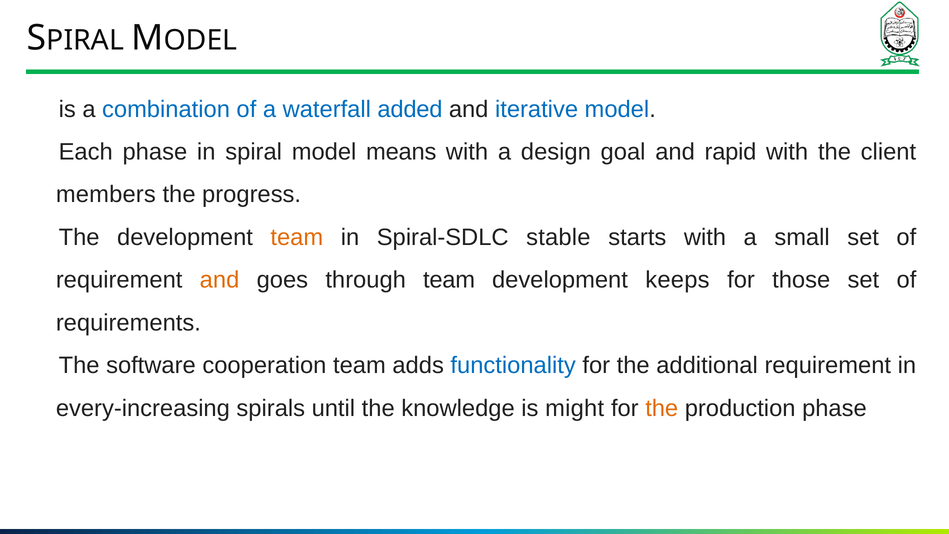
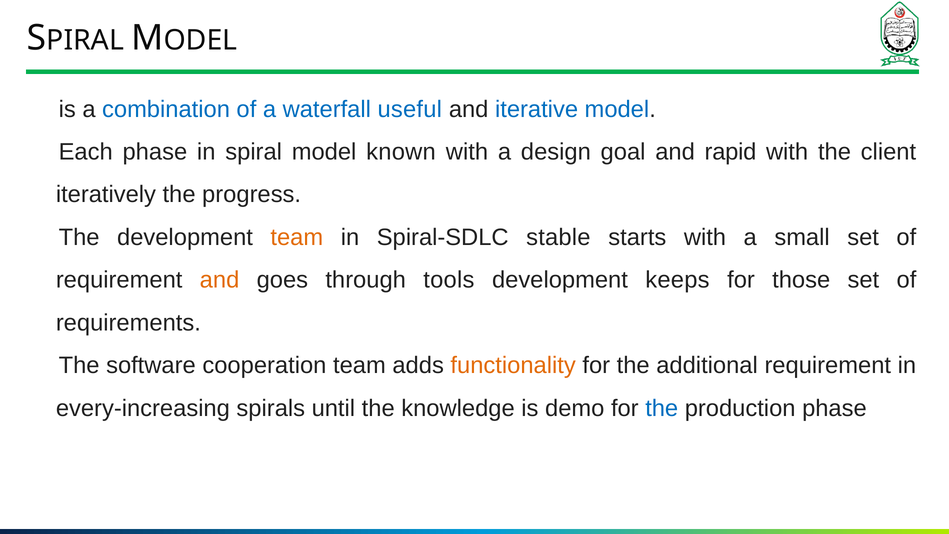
added: added -> useful
means: means -> known
members: members -> iteratively
through team: team -> tools
functionality colour: blue -> orange
might: might -> demo
the at (662, 408) colour: orange -> blue
